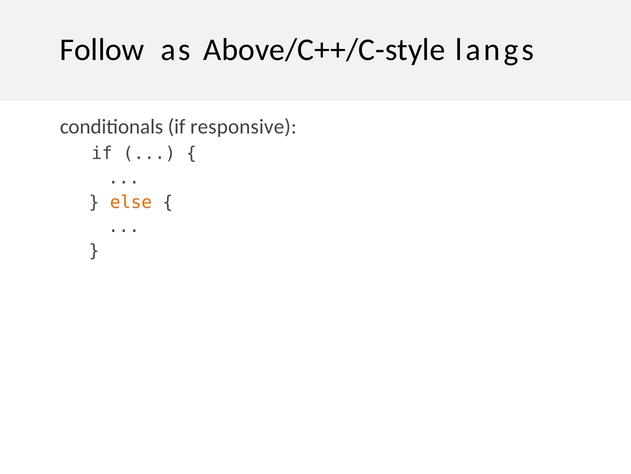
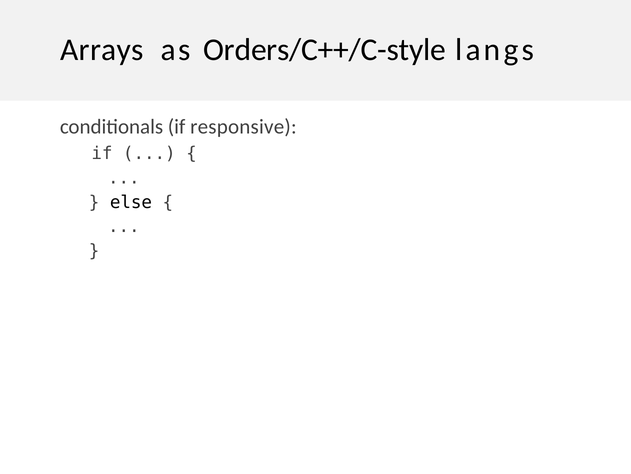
Follow: Follow -> Arrays
Above/C++/C-style: Above/C++/C-style -> Orders/C++/C-style
else colour: orange -> black
